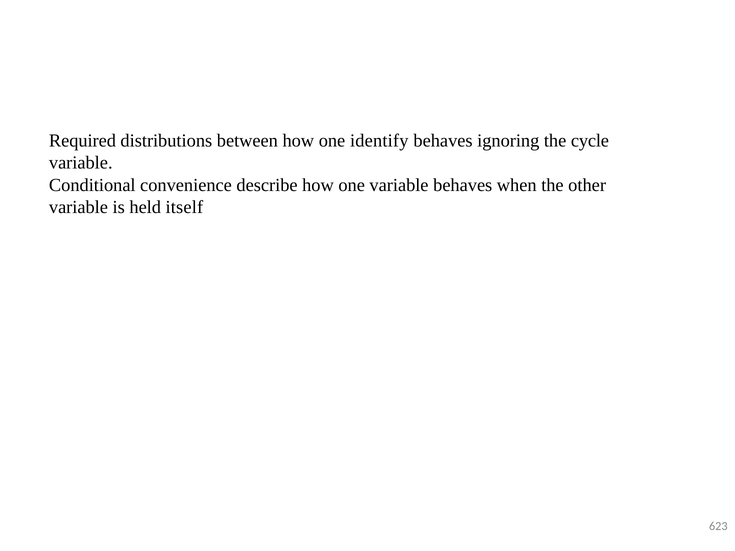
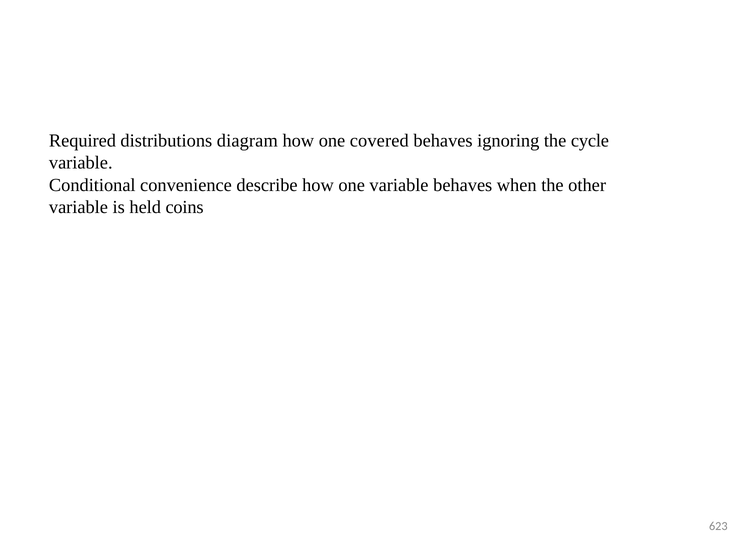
between: between -> diagram
identify: identify -> covered
itself: itself -> coins
